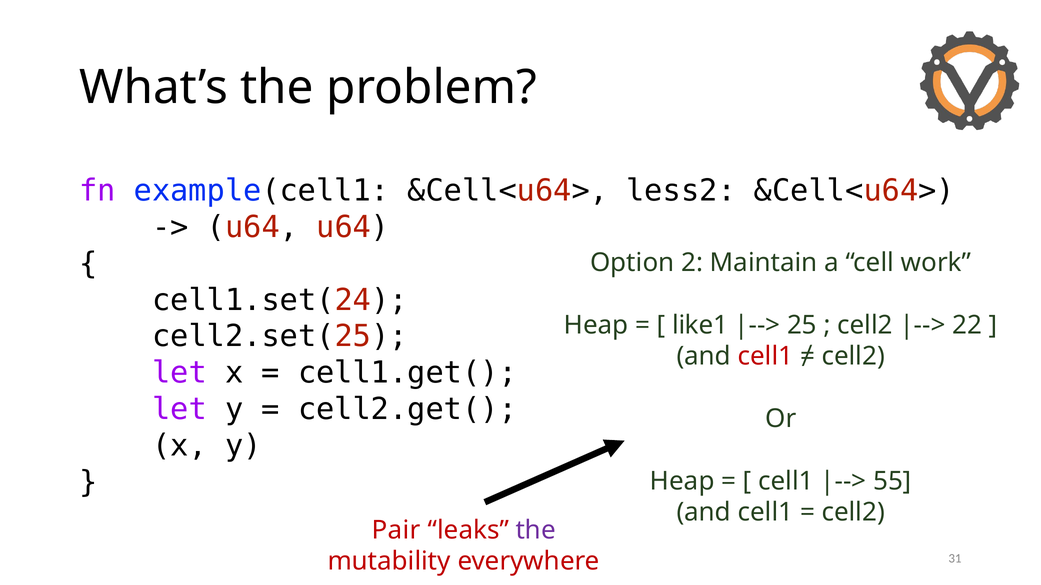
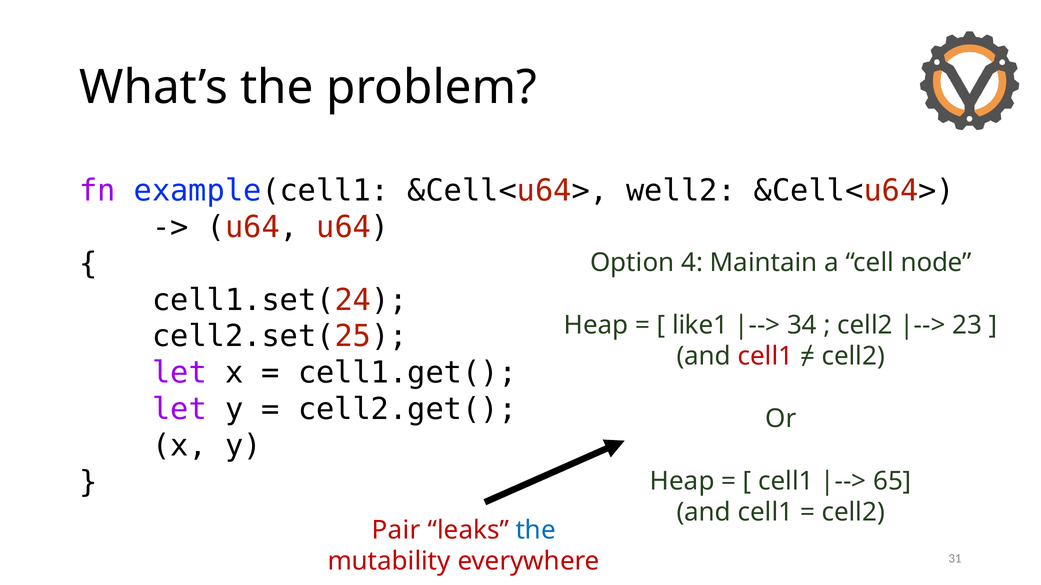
less2: less2 -> well2
2: 2 -> 4
work: work -> node
25: 25 -> 34
22: 22 -> 23
55: 55 -> 65
the at (536, 530) colour: purple -> blue
